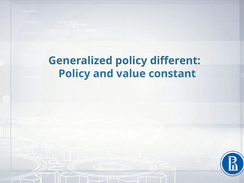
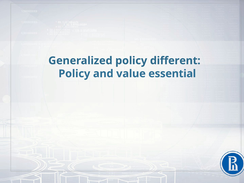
constant: constant -> essential
